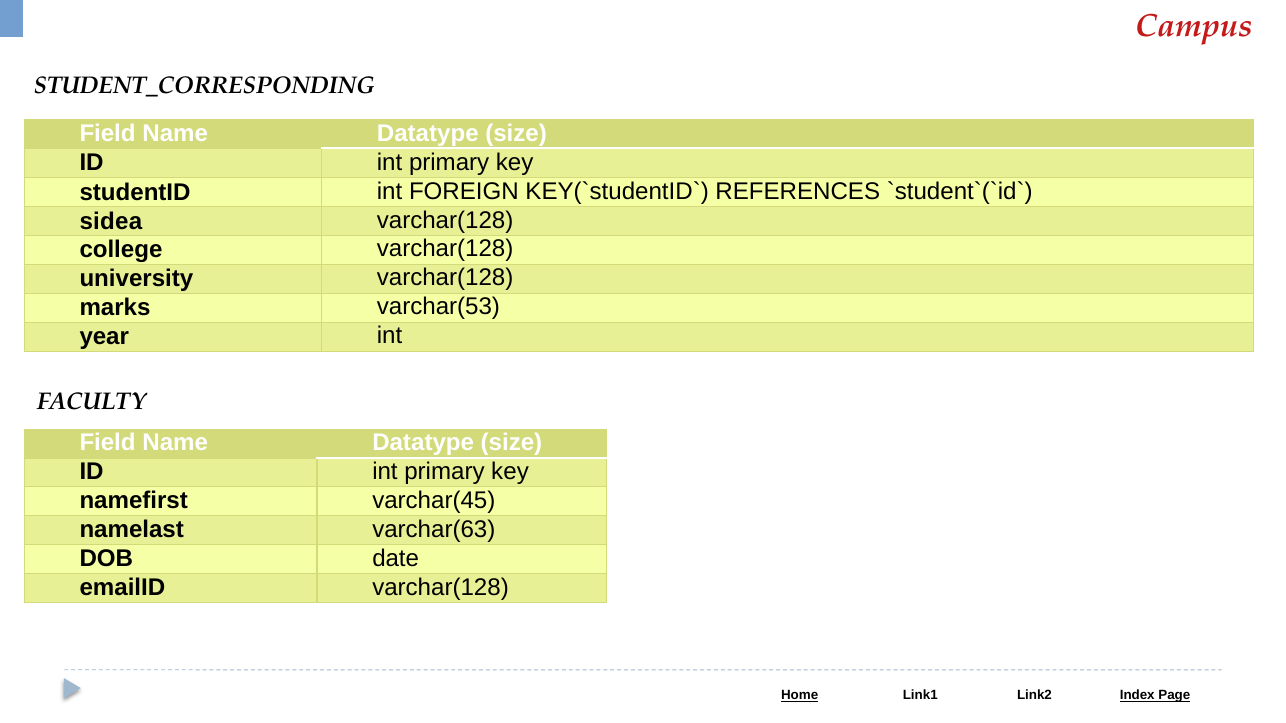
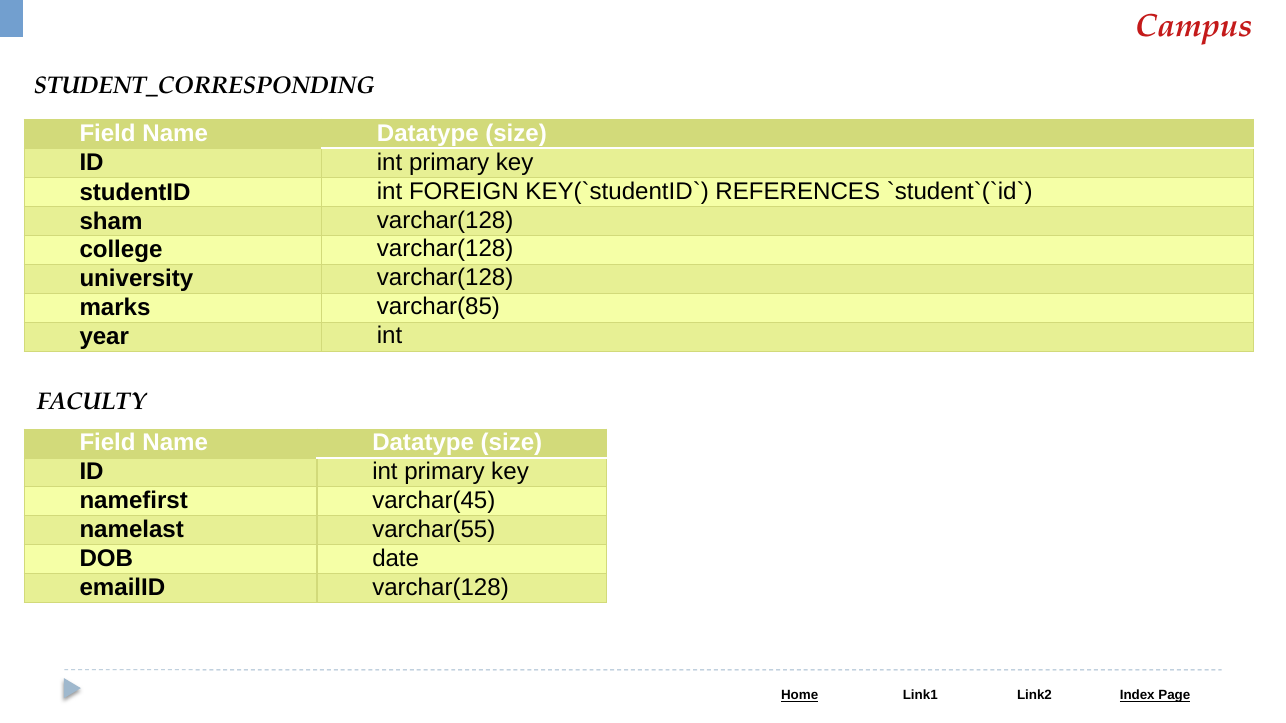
sidea: sidea -> sham
varchar(53: varchar(53 -> varchar(85
varchar(63: varchar(63 -> varchar(55
